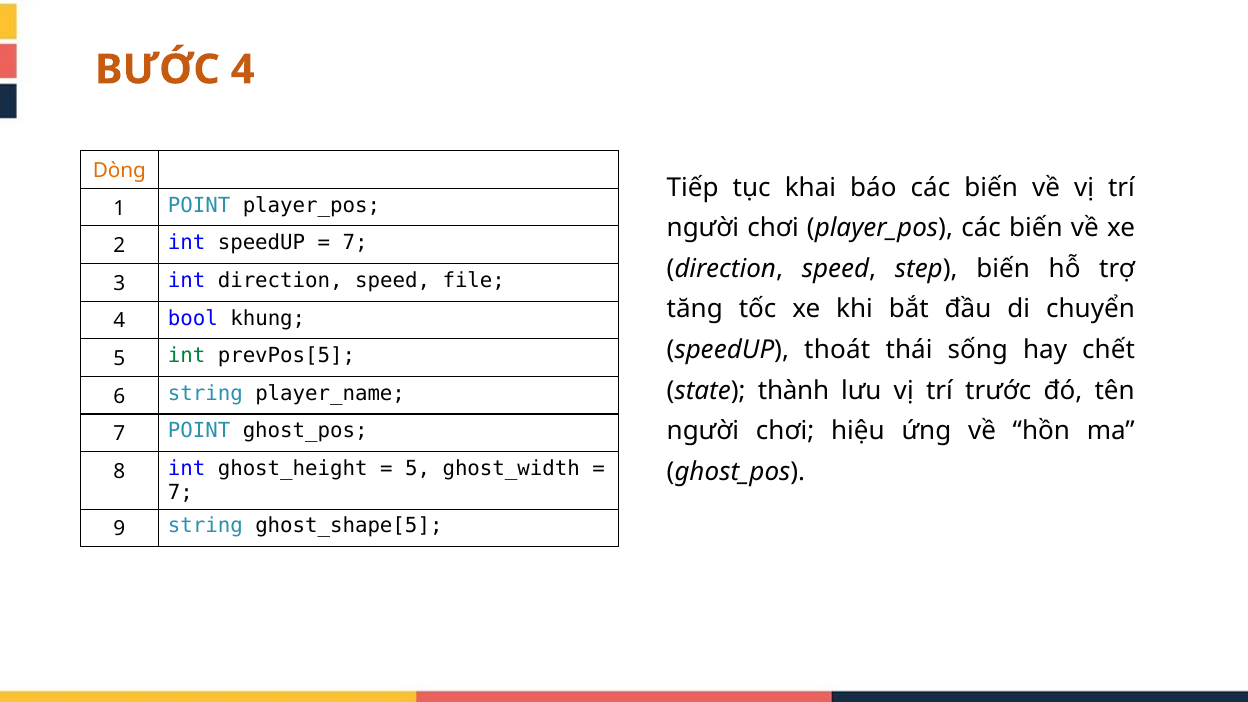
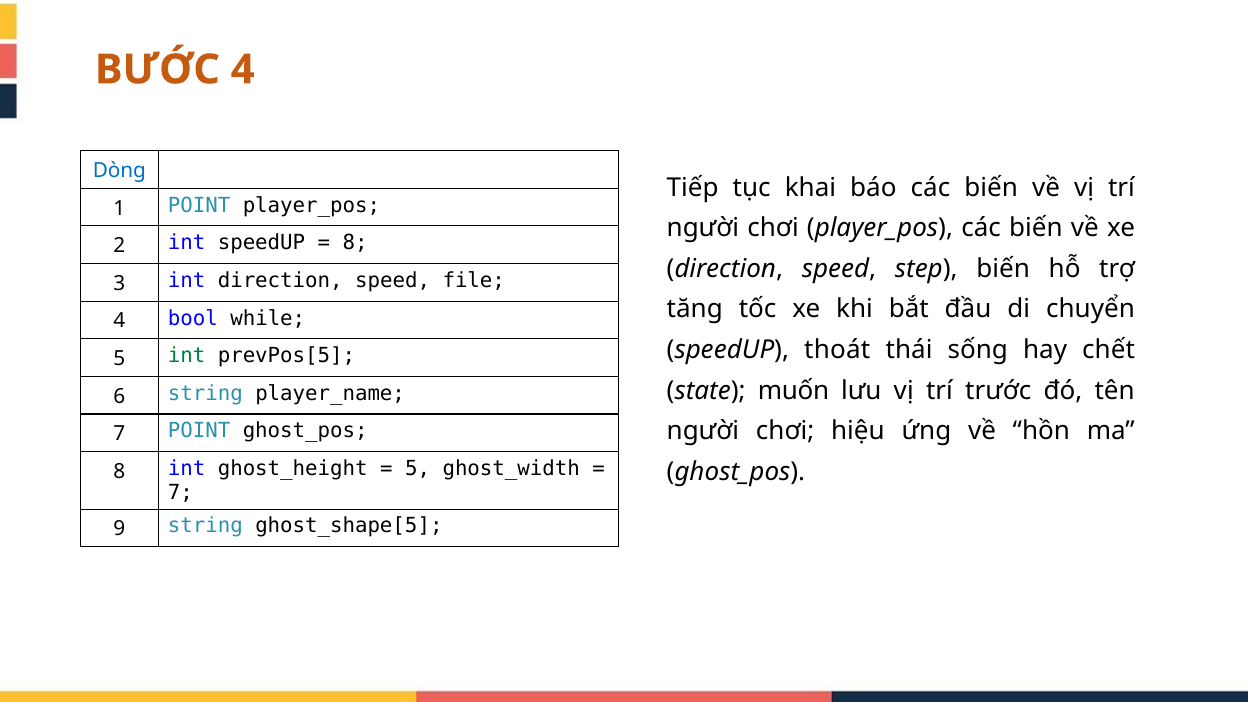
Dòng colour: orange -> blue
7 at (355, 243): 7 -> 8
khung: khung -> while
thành: thành -> muốn
